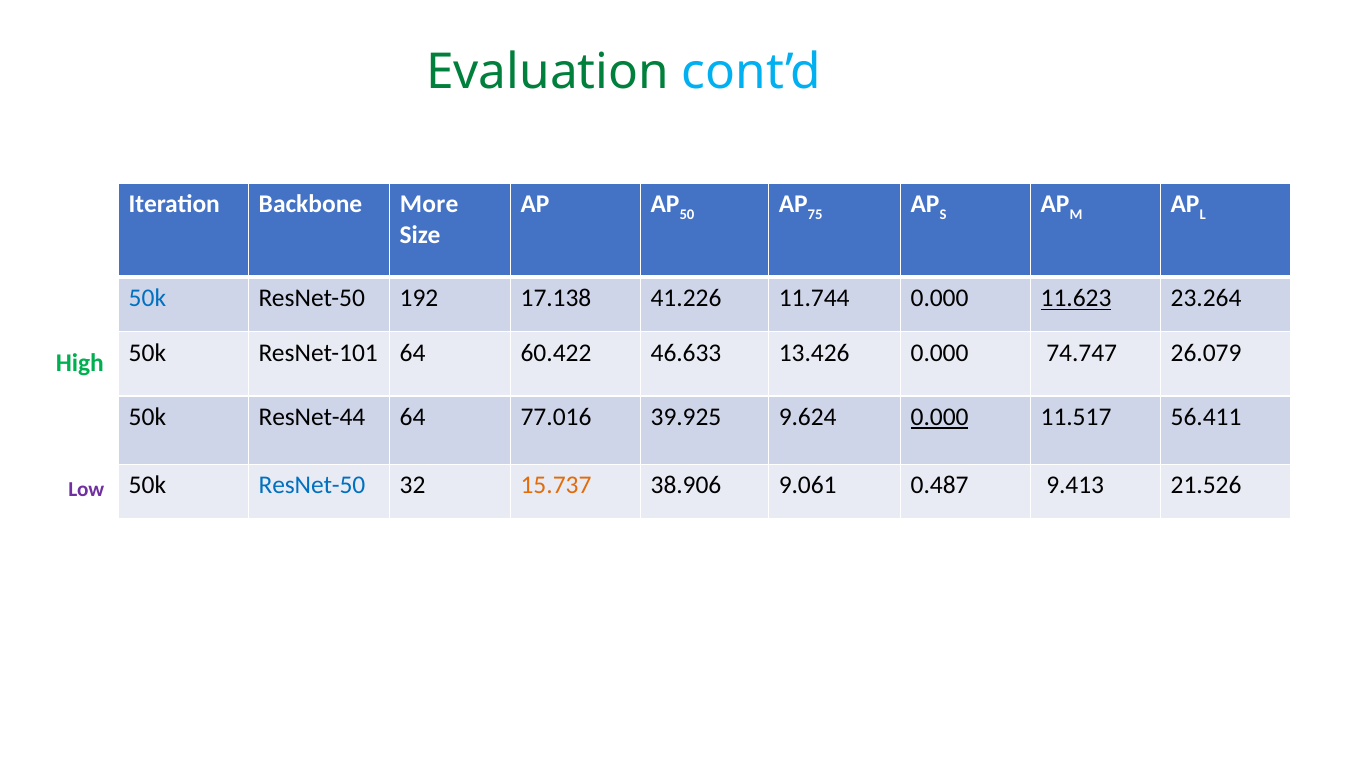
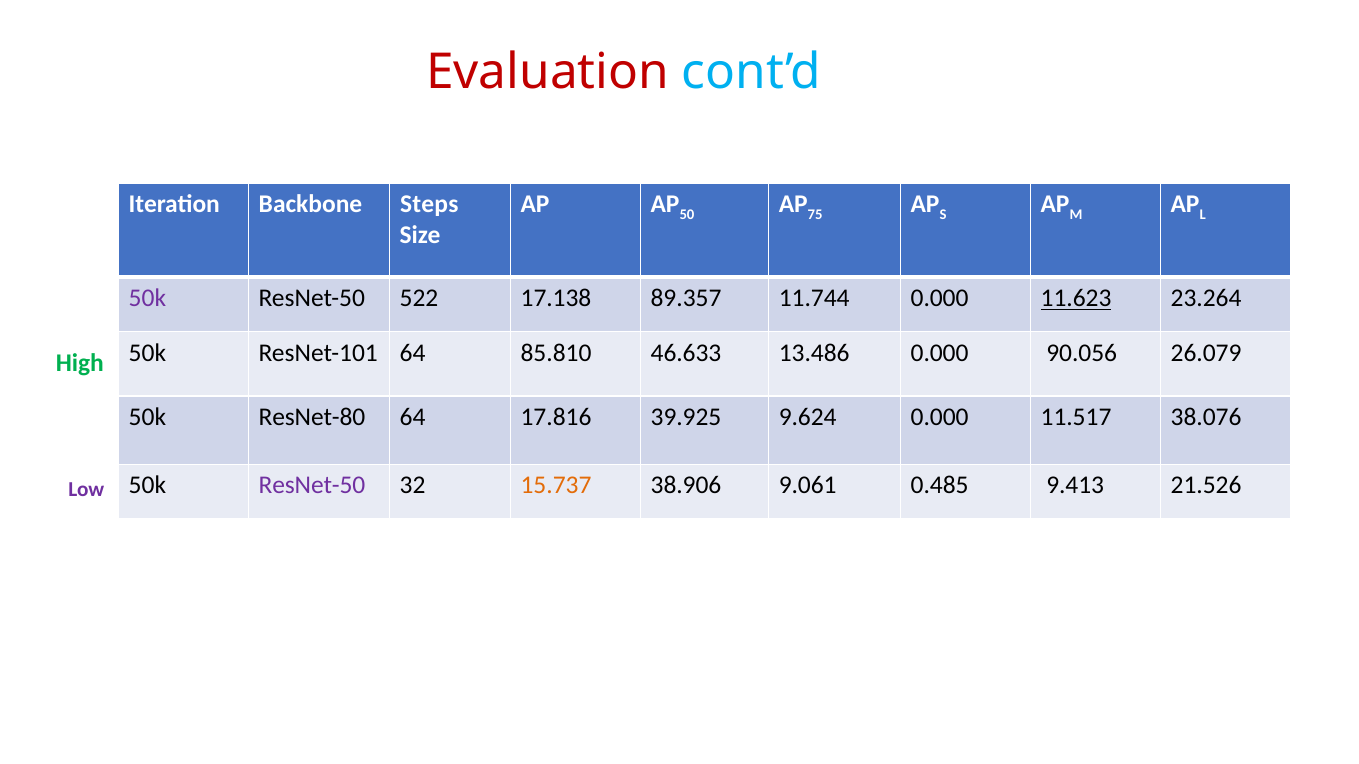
Evaluation colour: green -> red
More: More -> Steps
50k at (147, 298) colour: blue -> purple
192: 192 -> 522
41.226: 41.226 -> 89.357
60.422: 60.422 -> 85.810
13.426: 13.426 -> 13.486
74.747: 74.747 -> 90.056
ResNet-44: ResNet-44 -> ResNet-80
77.016: 77.016 -> 17.816
0.000 at (940, 417) underline: present -> none
56.411: 56.411 -> 38.076
ResNet-50 at (312, 485) colour: blue -> purple
0.487: 0.487 -> 0.485
